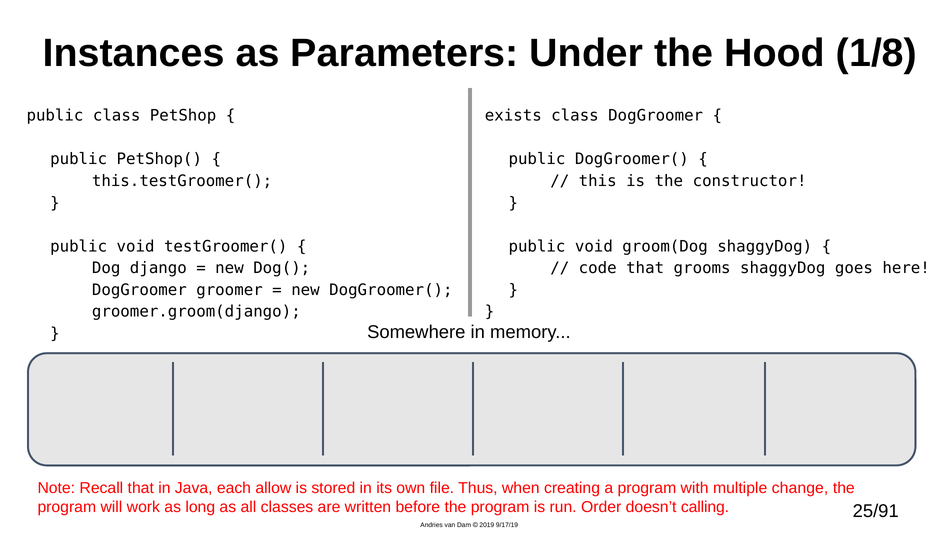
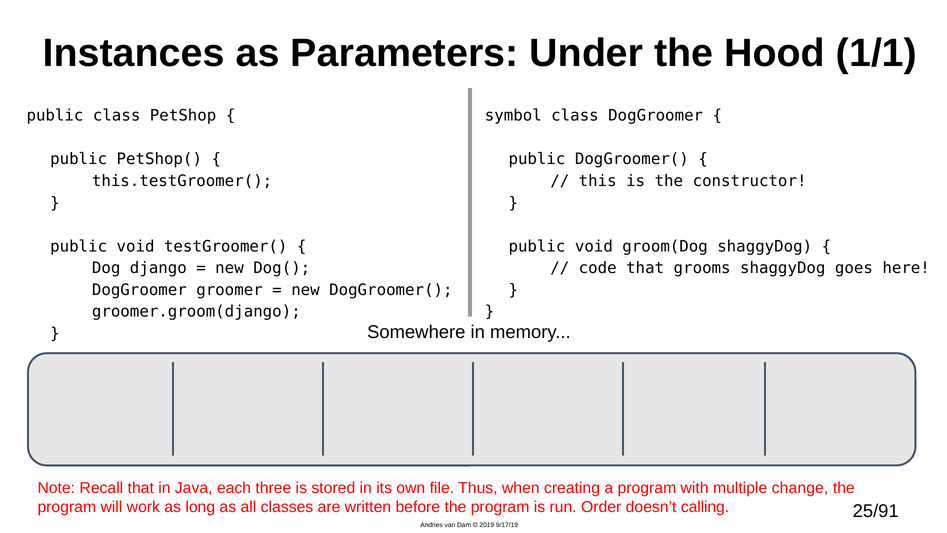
1/8: 1/8 -> 1/1
exists: exists -> symbol
allow: allow -> three
